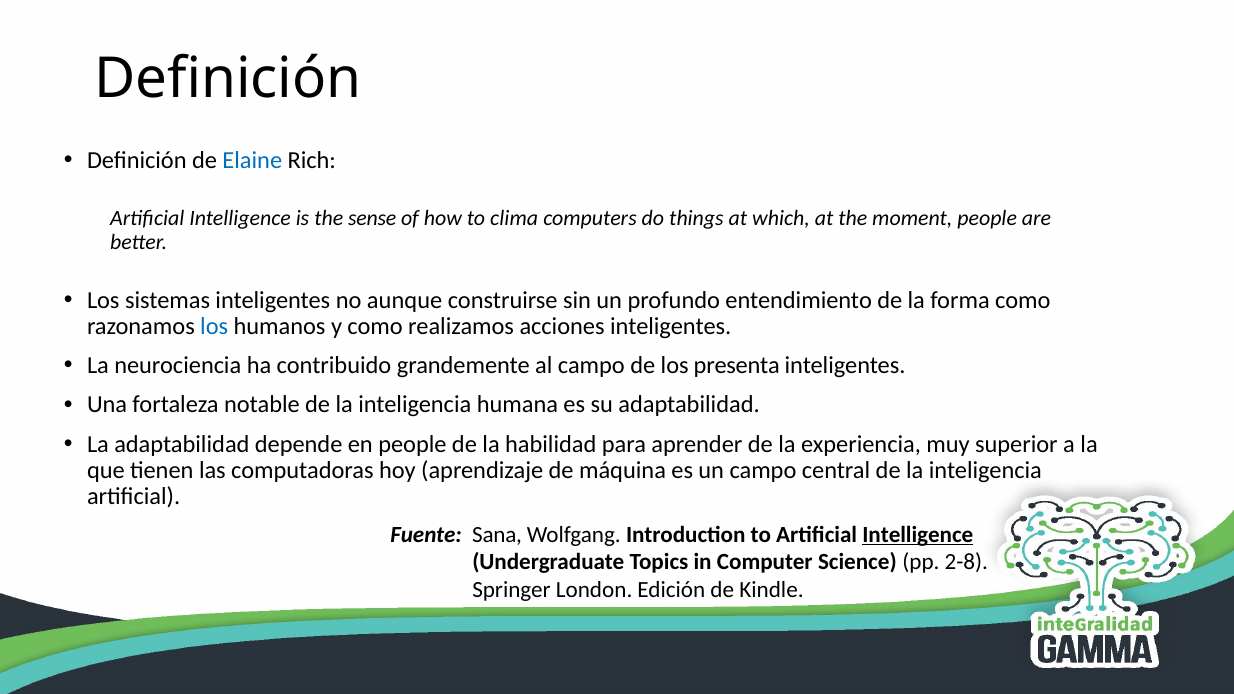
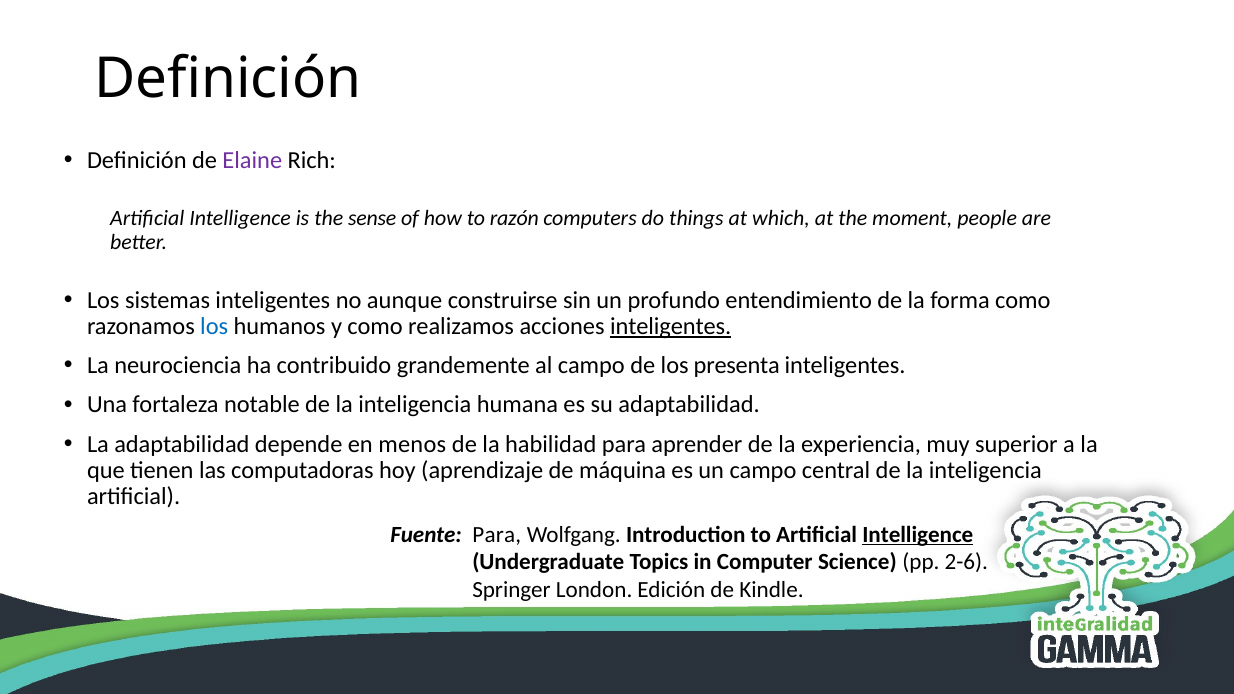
Elaine colour: blue -> purple
clima: clima -> razón
inteligentes at (671, 326) underline: none -> present
en people: people -> menos
Fuente Sana: Sana -> Para
2-8: 2-8 -> 2-6
